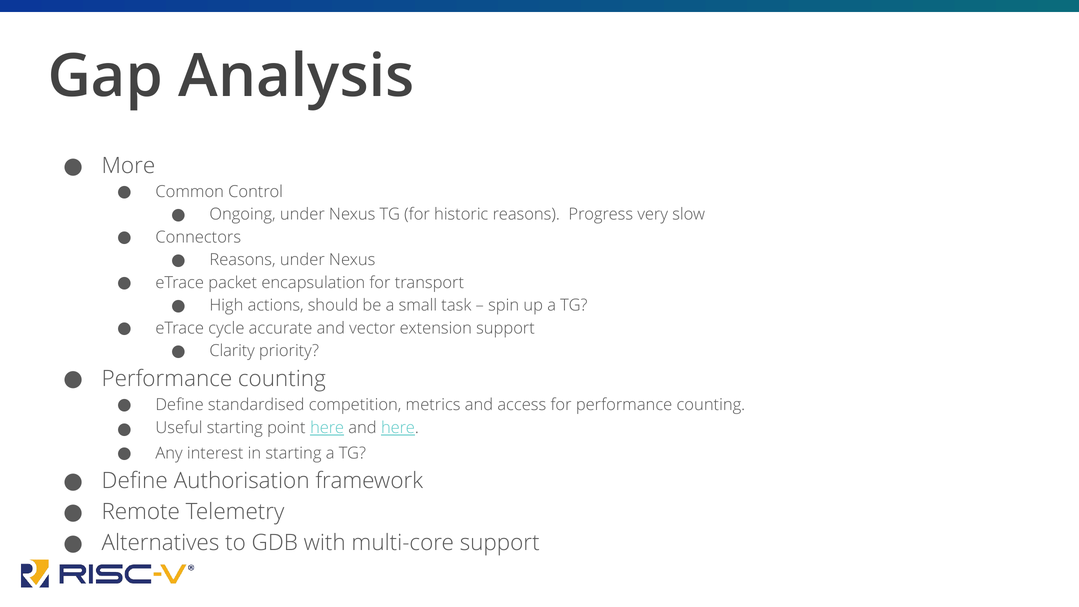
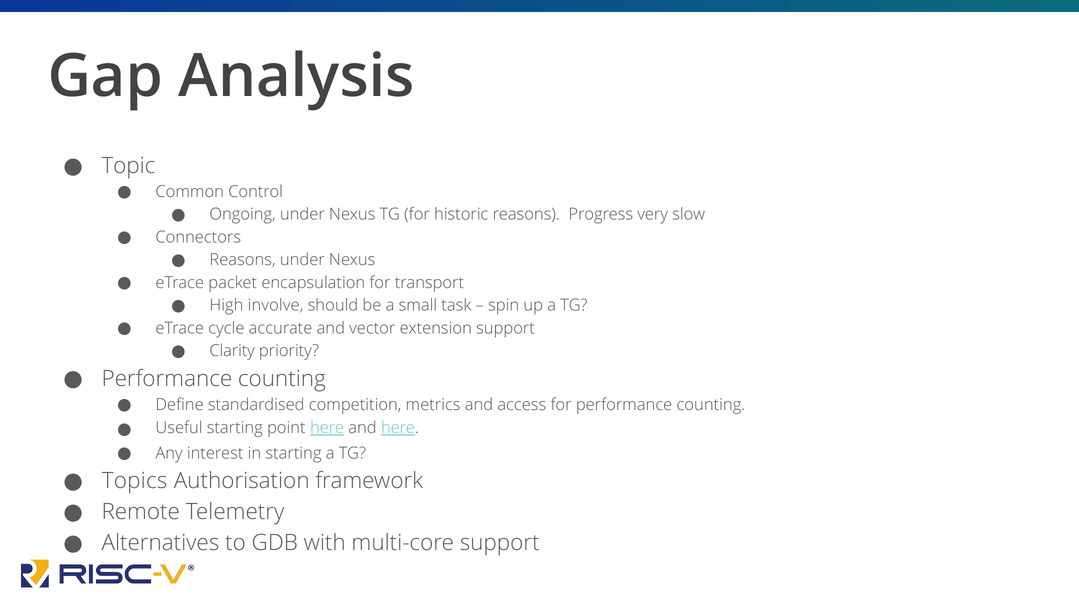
More: More -> Topic
actions: actions -> involve
Define at (135, 481): Define -> Topics
